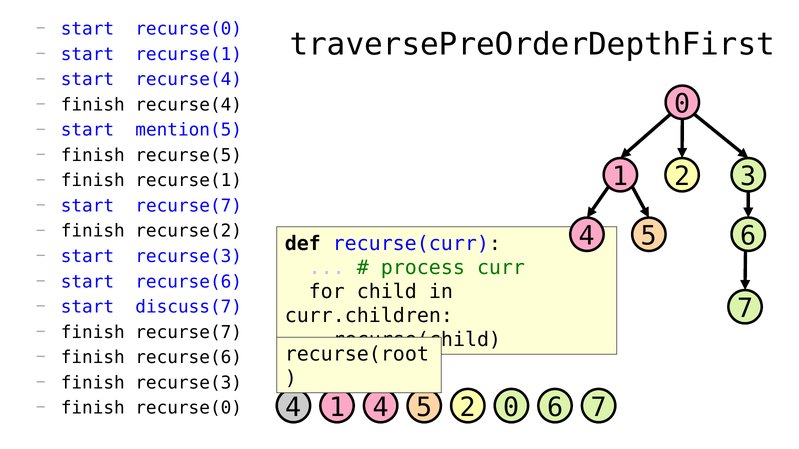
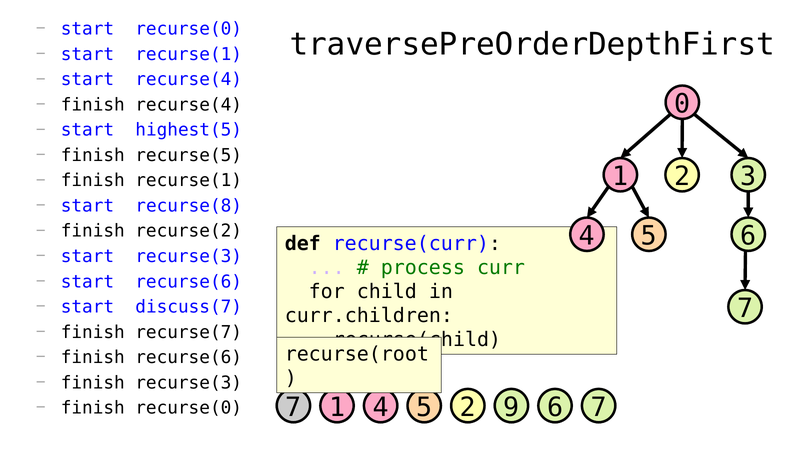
mention(5: mention(5 -> highest(5
start recurse(7: recurse(7 -> recurse(8
recurse(0 4: 4 -> 7
2 0: 0 -> 9
